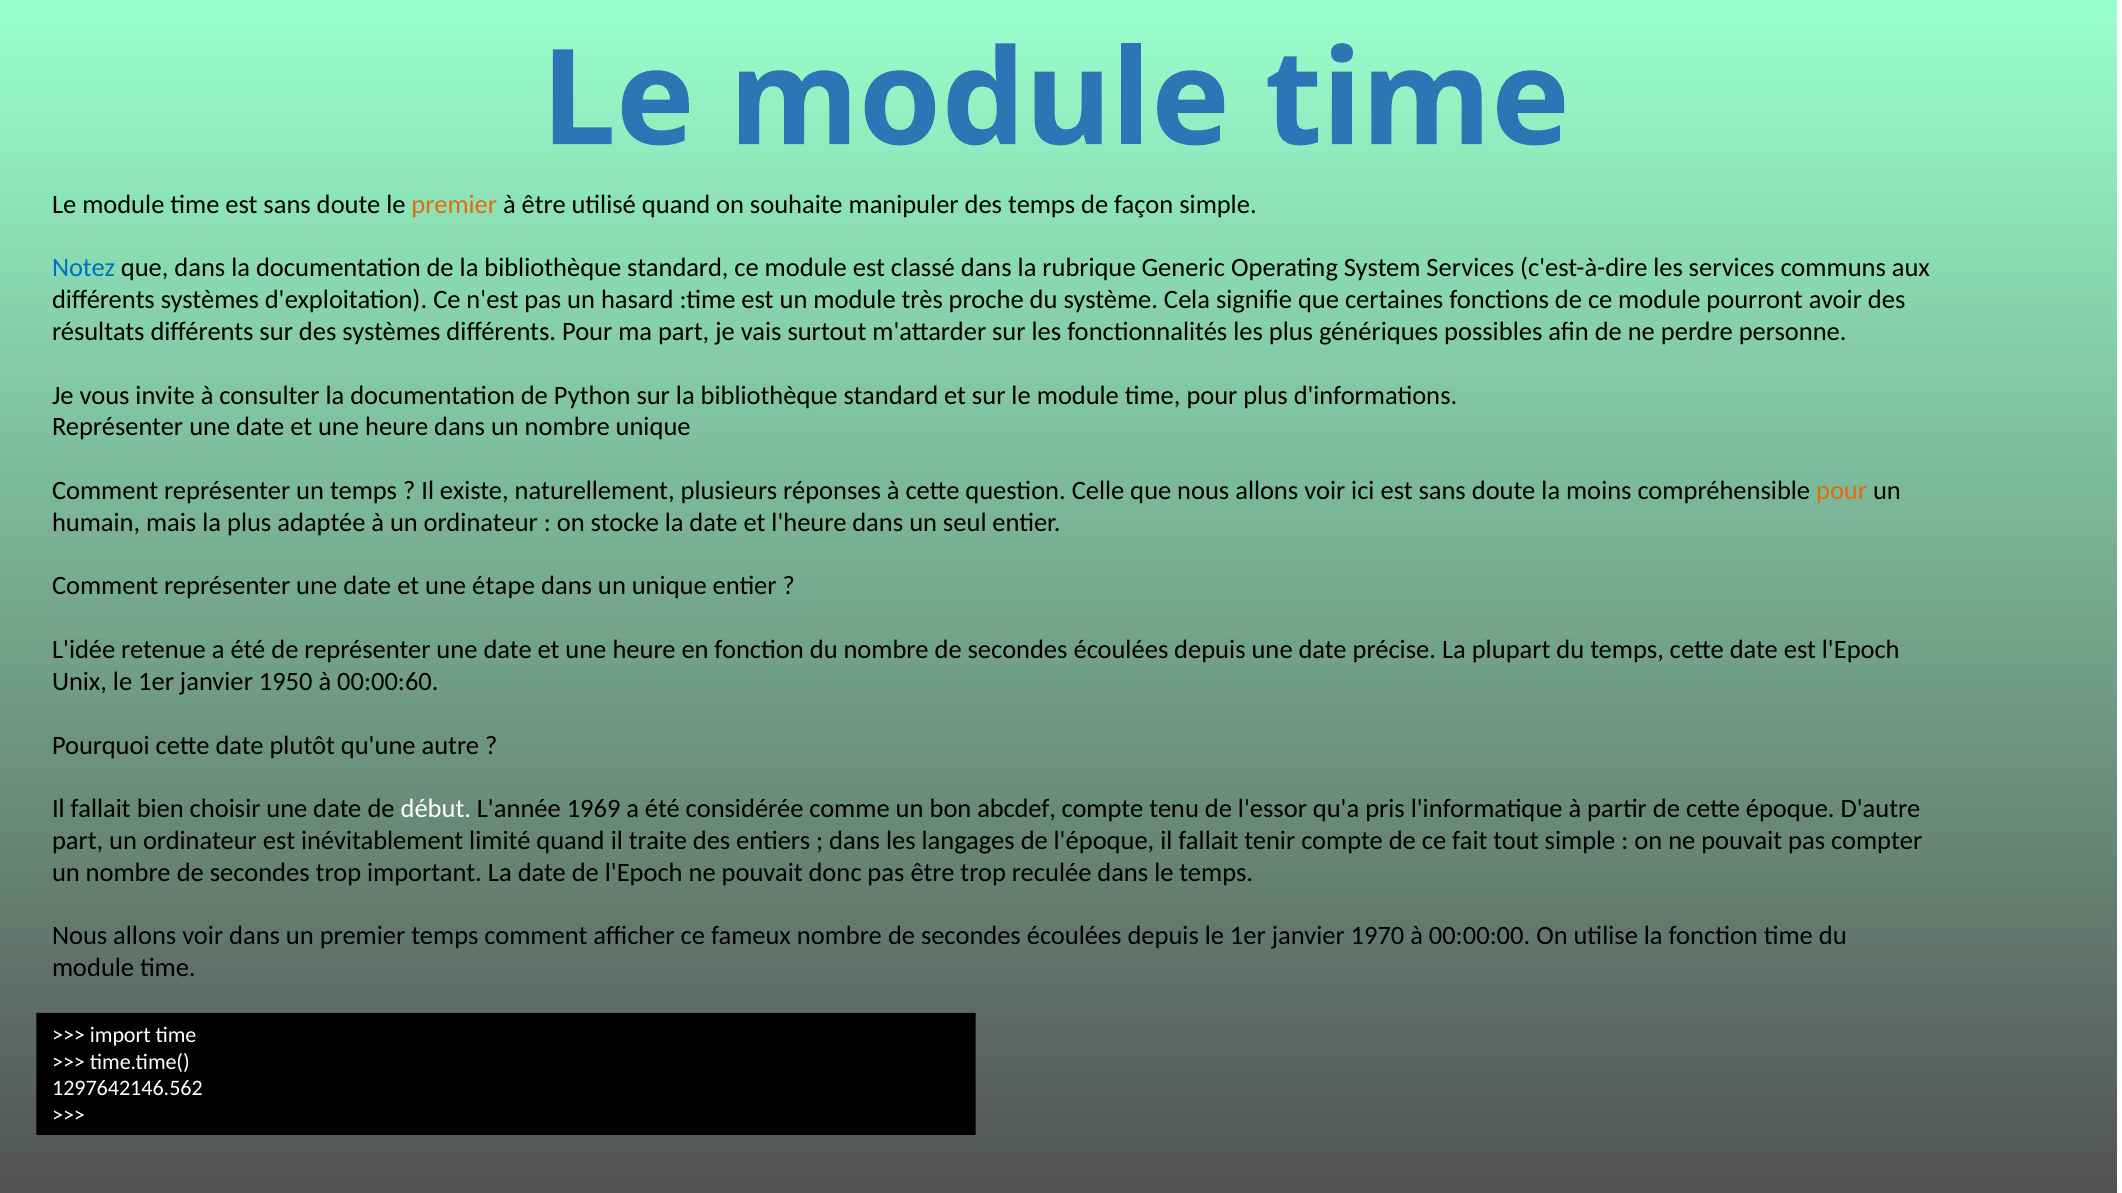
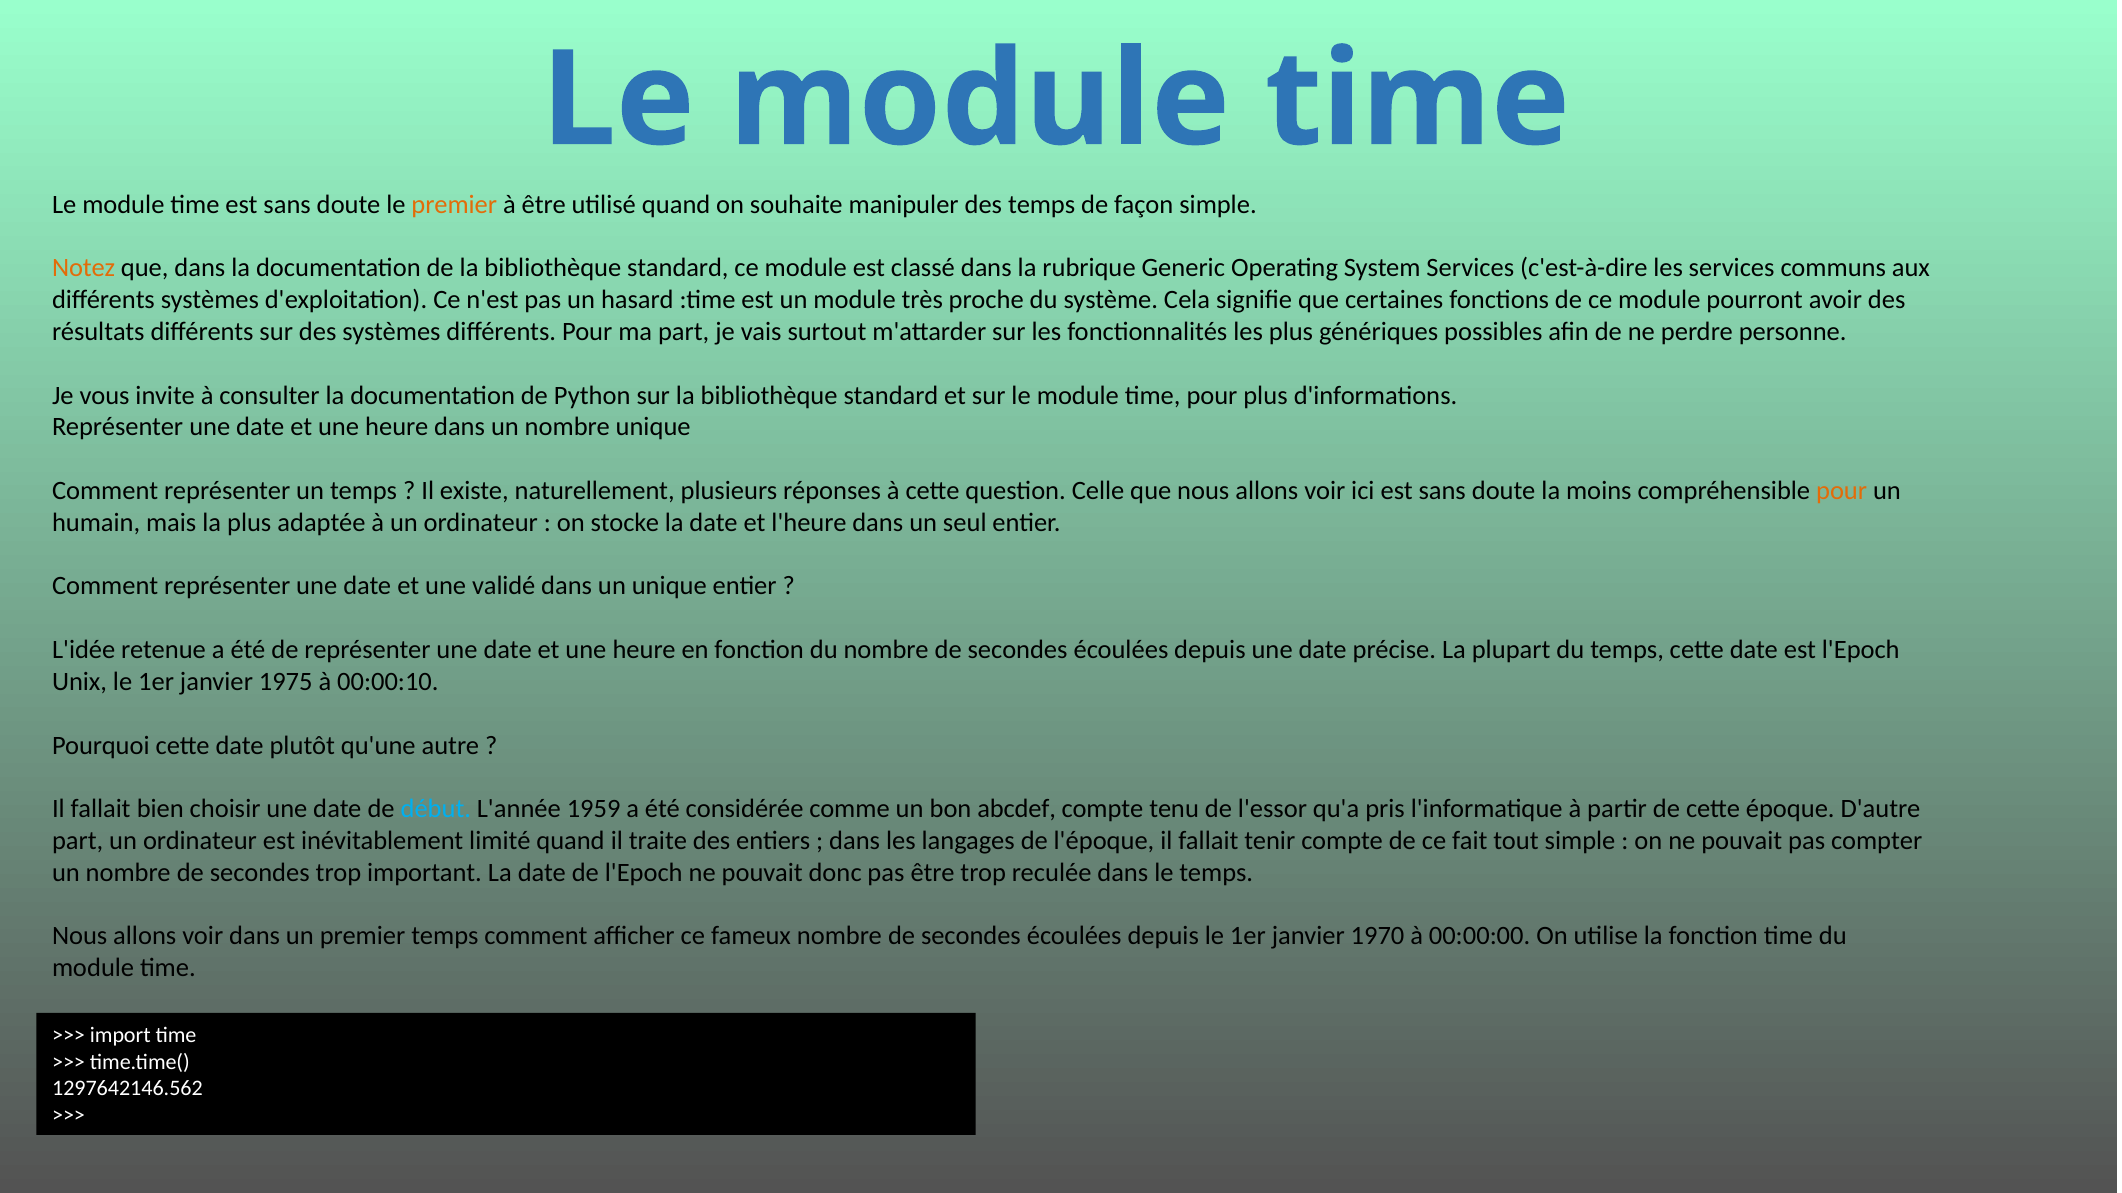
Notez colour: blue -> orange
étape: étape -> validé
1950: 1950 -> 1975
00:00:60: 00:00:60 -> 00:00:10
début colour: white -> light blue
1969: 1969 -> 1959
